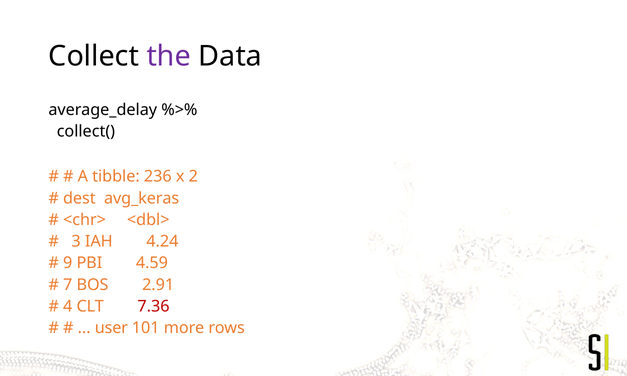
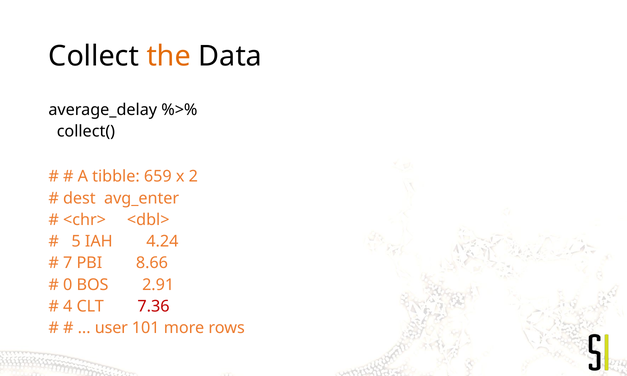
the colour: purple -> orange
236: 236 -> 659
avg_keras: avg_keras -> avg_enter
3: 3 -> 5
9: 9 -> 7
4.59: 4.59 -> 8.66
7: 7 -> 0
